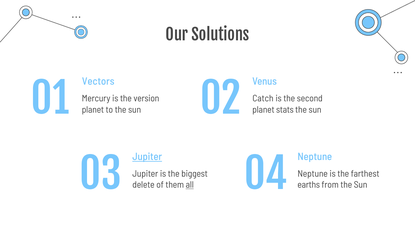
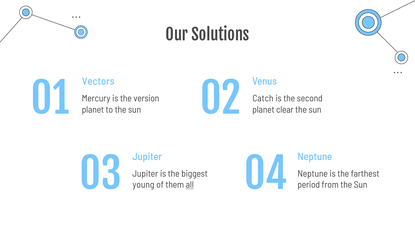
stats: stats -> clear
Jupiter at (147, 156) underline: present -> none
delete: delete -> young
earths: earths -> period
